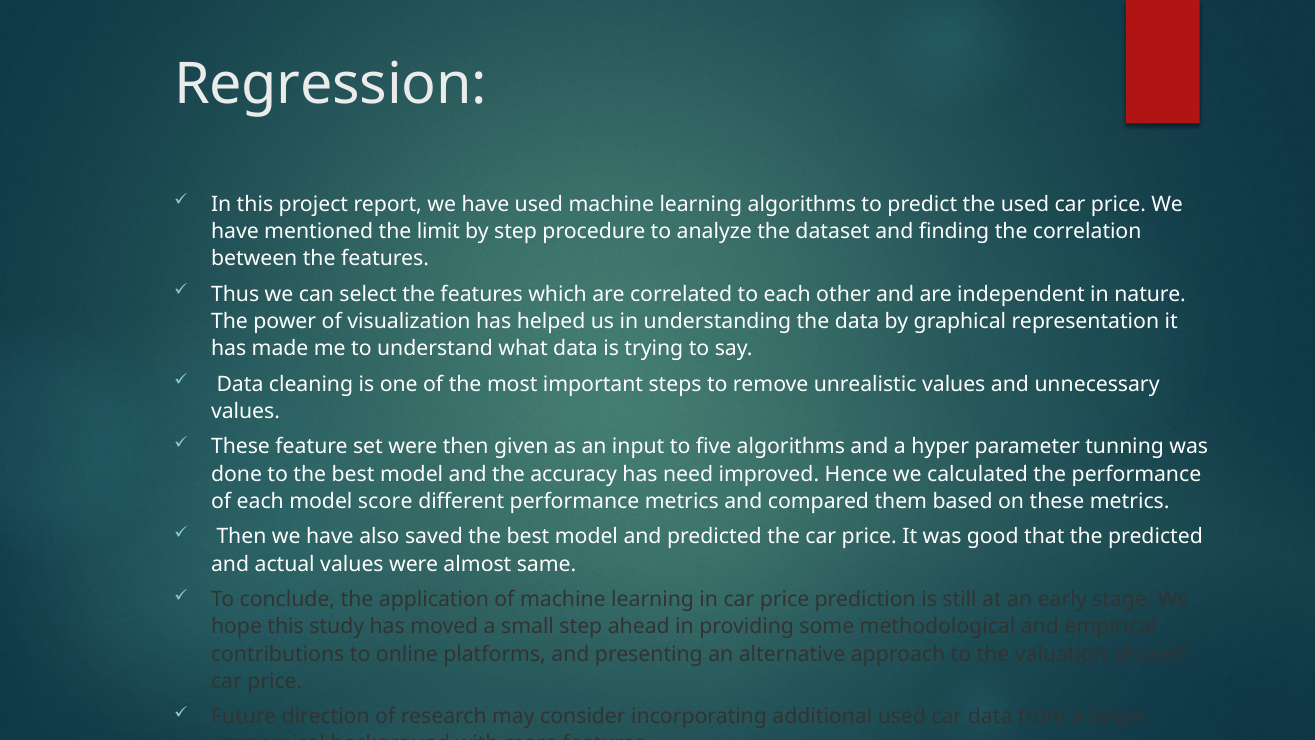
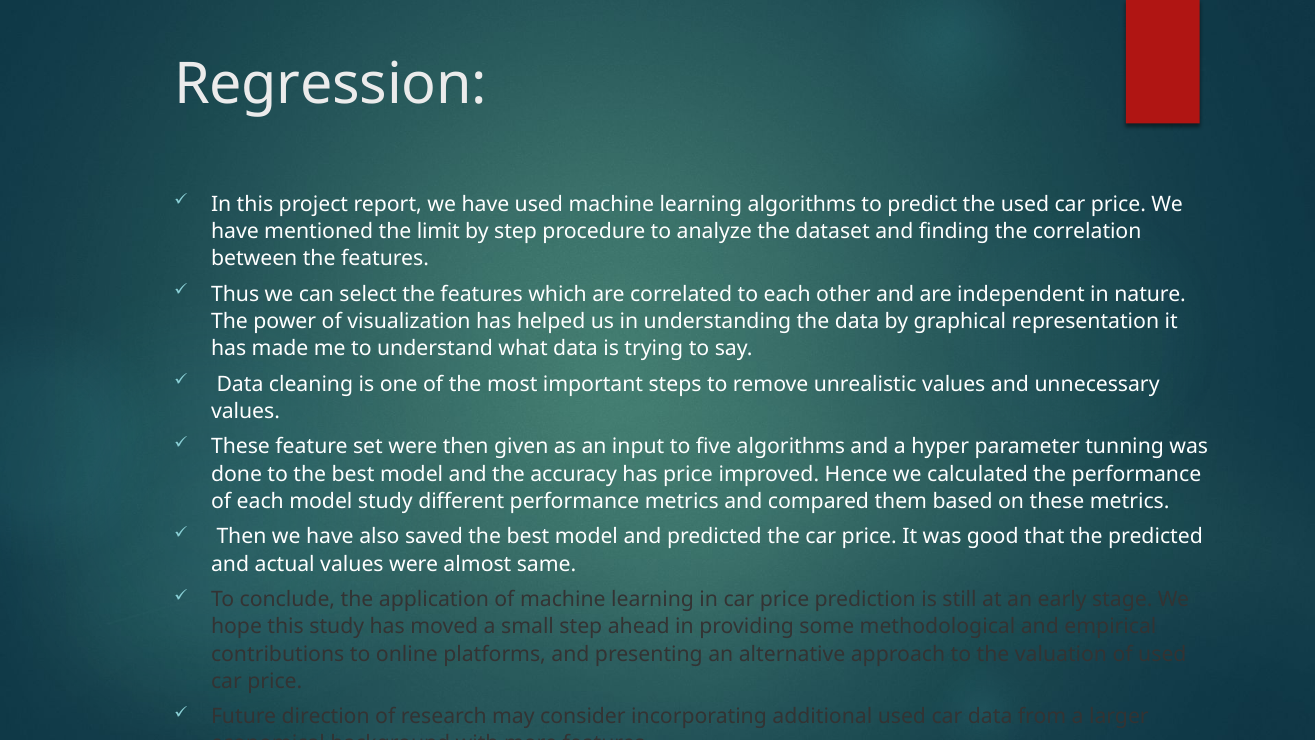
has need: need -> price
model score: score -> study
